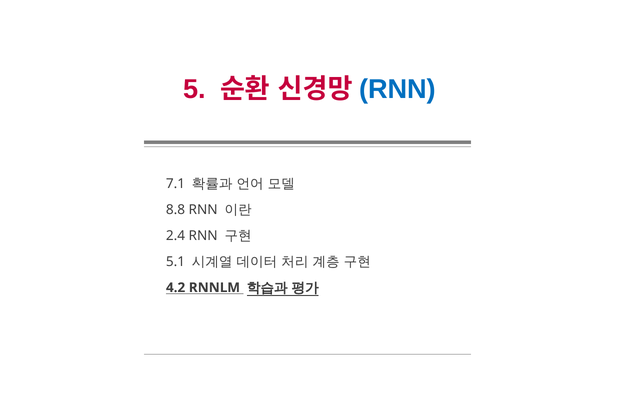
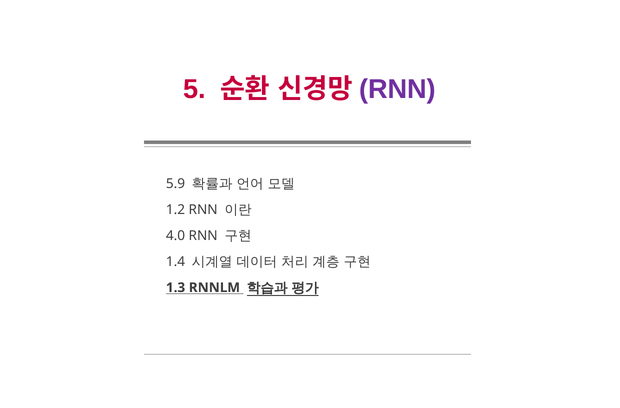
RNN at (397, 89) colour: blue -> purple
7.1: 7.1 -> 5.9
8.8: 8.8 -> 1.2
2.4: 2.4 -> 4.0
5.1: 5.1 -> 1.4
4.2: 4.2 -> 1.3
